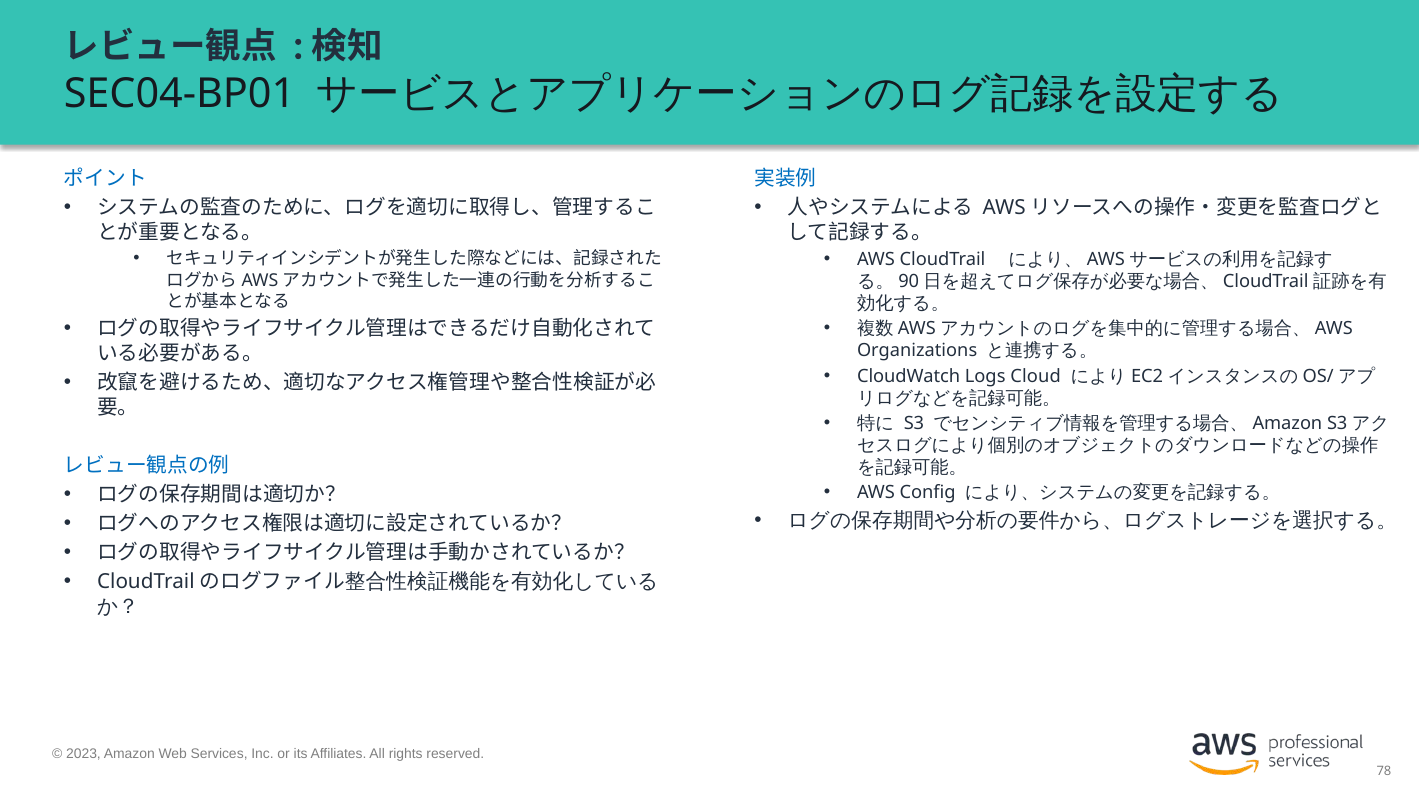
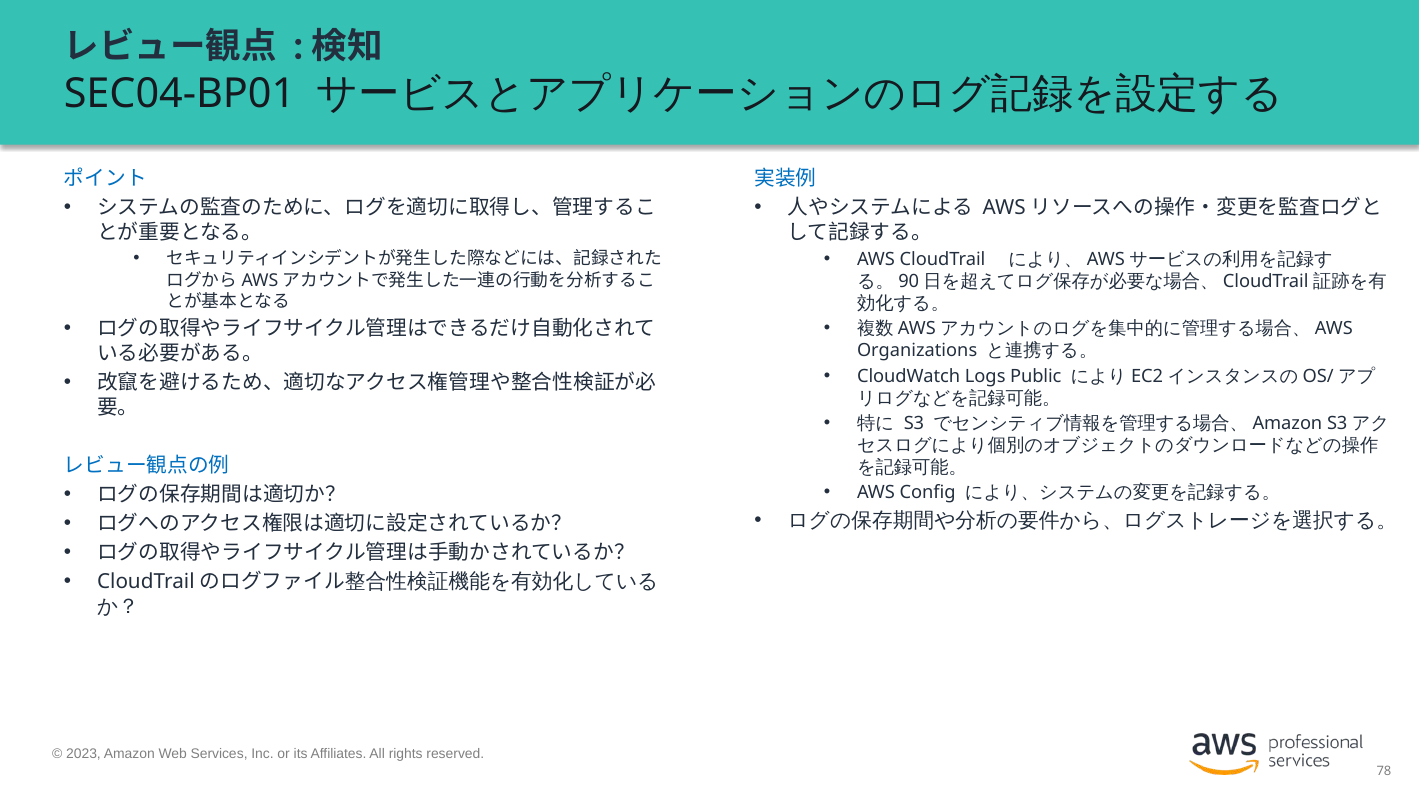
Cloud: Cloud -> Public
